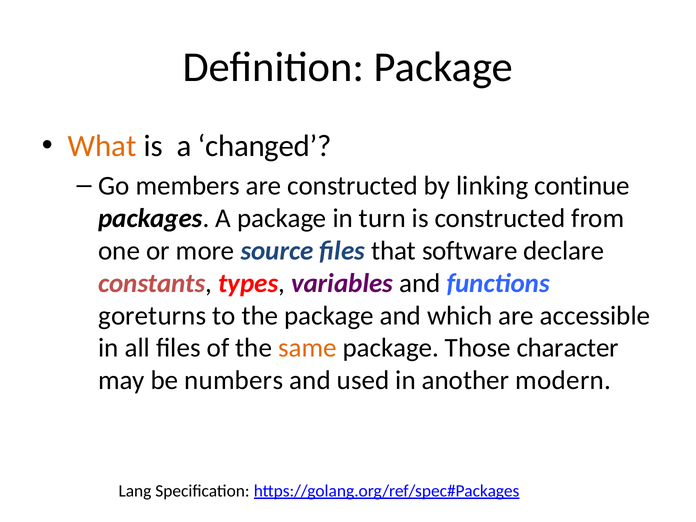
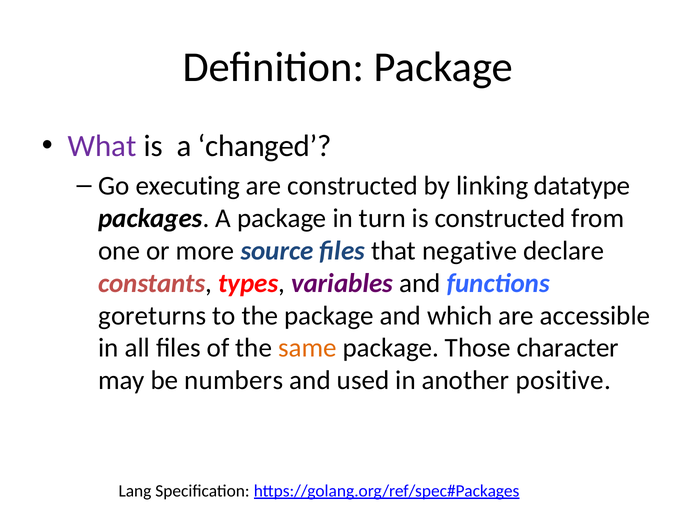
What colour: orange -> purple
members: members -> executing
continue: continue -> datatype
software: software -> negative
modern: modern -> positive
